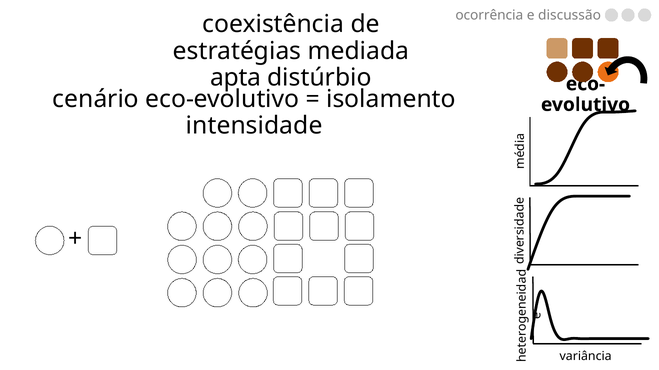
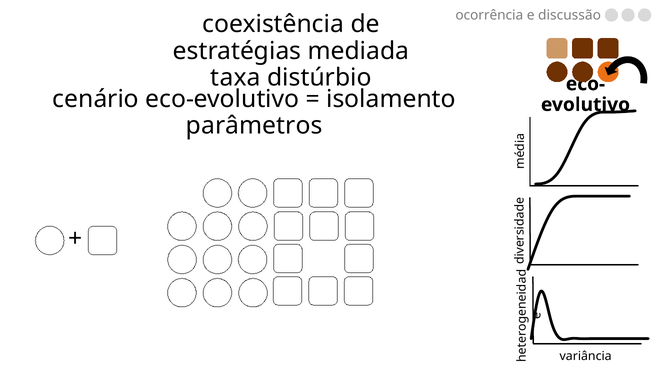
apta: apta -> taxa
intensidade: intensidade -> parâmetros
